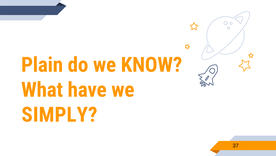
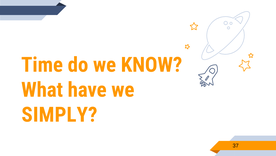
Plain: Plain -> Time
